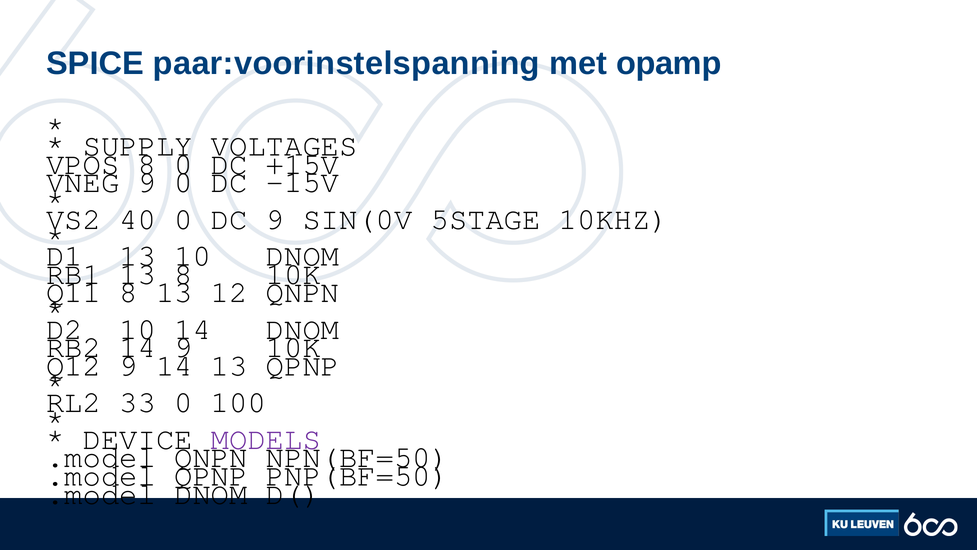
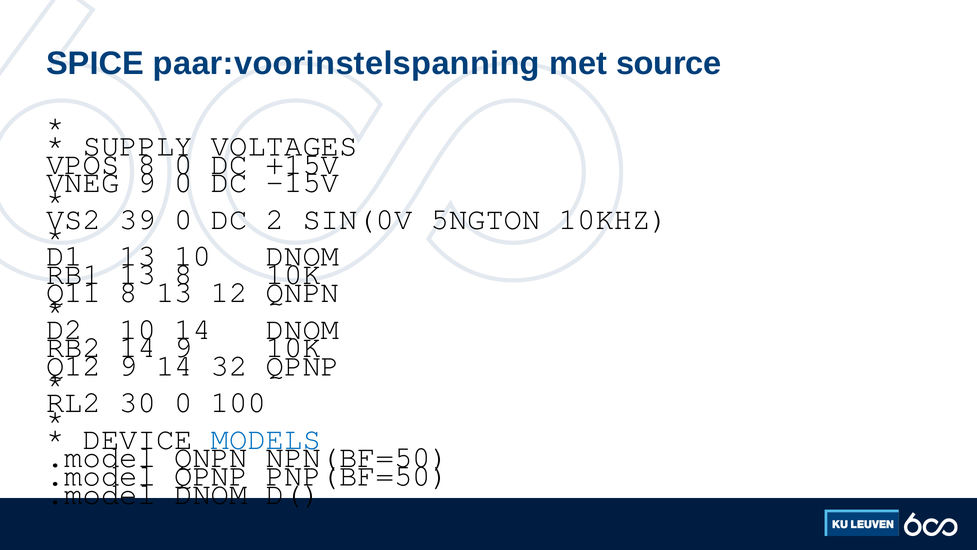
opamp: opamp -> source
40: 40 -> 39
DC 9: 9 -> 2
5STAGE: 5STAGE -> 5NGTON
13 at (229, 365): 13 -> 32
33: 33 -> 30
MODELS colour: purple -> blue
